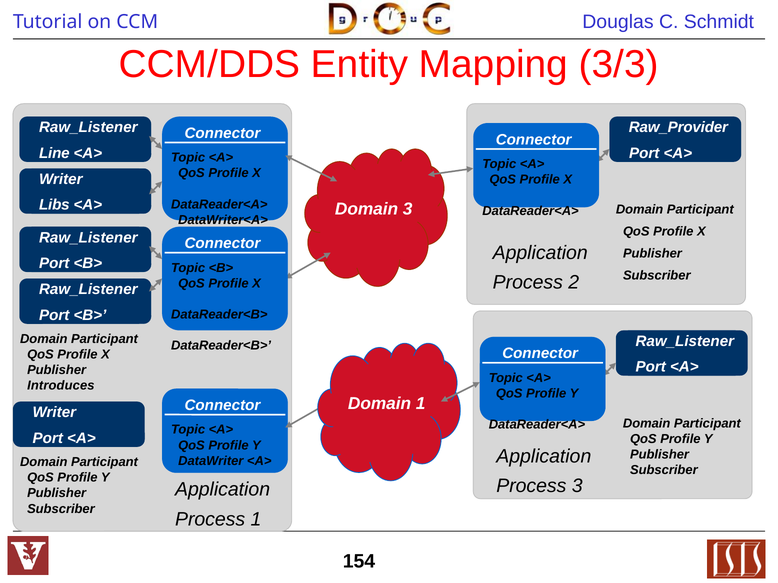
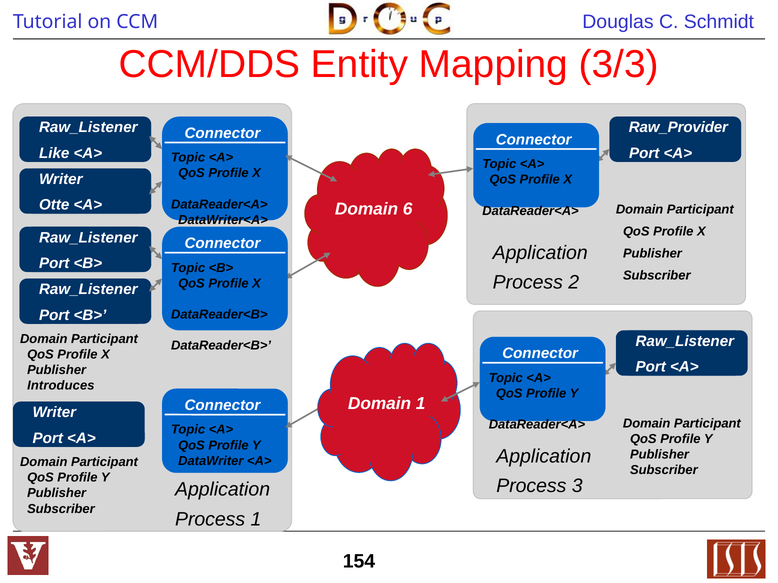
Line: Line -> Like
Libs: Libs -> Otte
Domain 3: 3 -> 6
